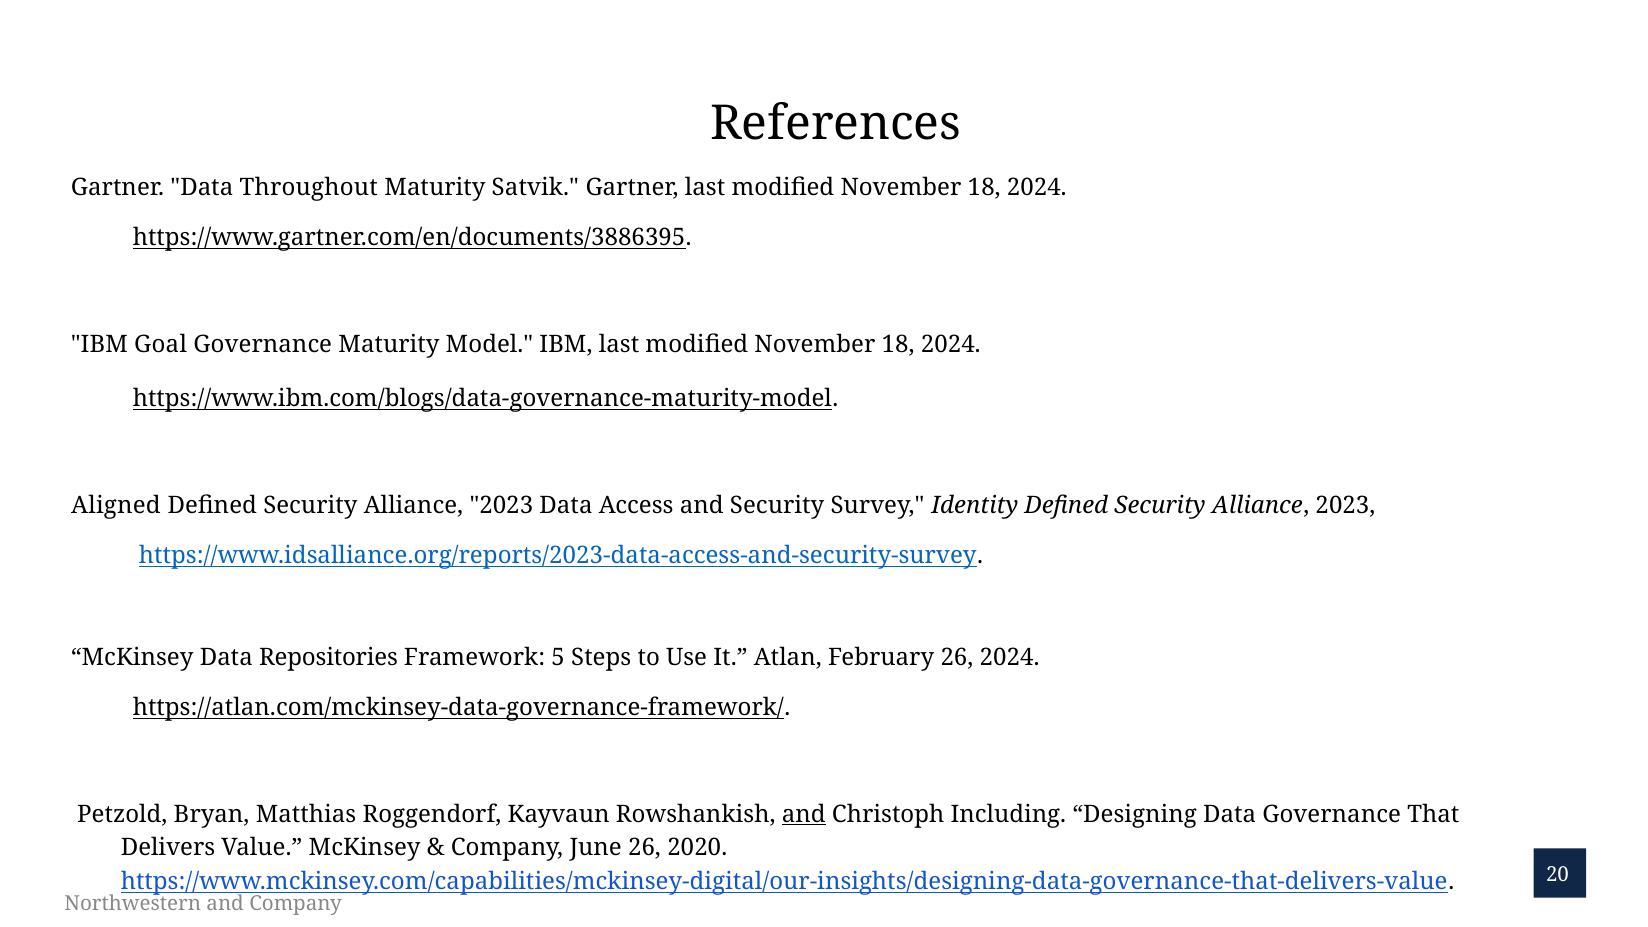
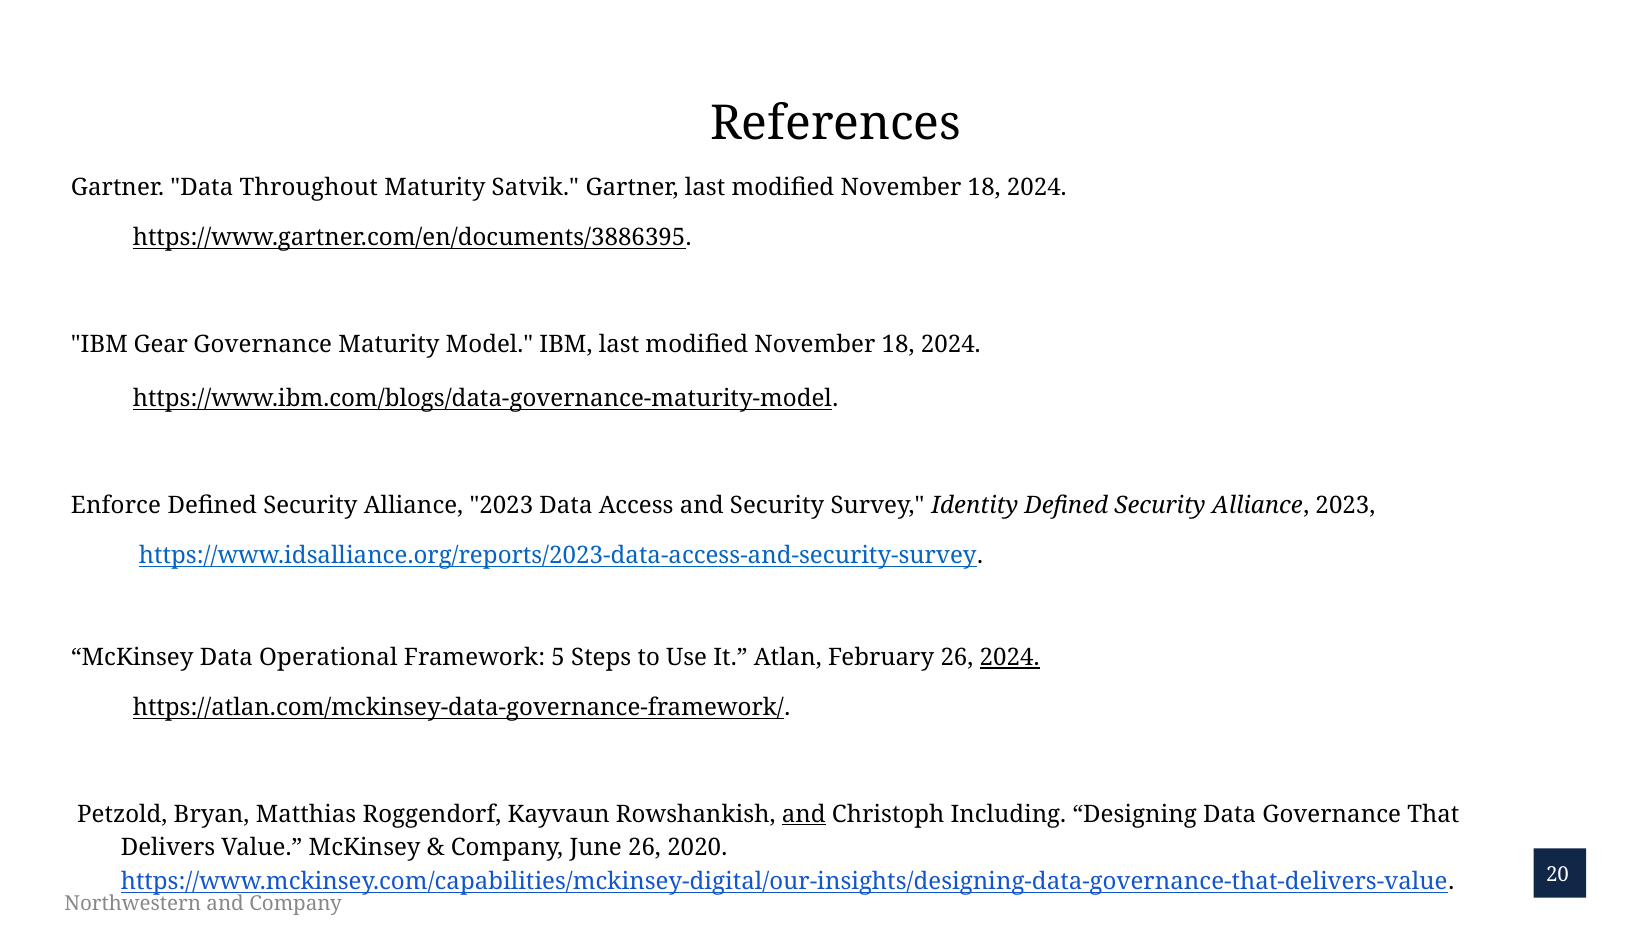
Goal: Goal -> Gear
Aligned: Aligned -> Enforce
Repositories: Repositories -> Operational
2024 at (1010, 658) underline: none -> present
